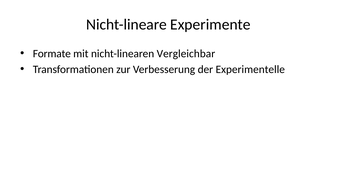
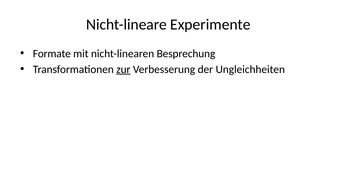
Vergleichbar: Vergleichbar -> Besprechung
zur underline: none -> present
Experimentelle: Experimentelle -> Ungleichheiten
